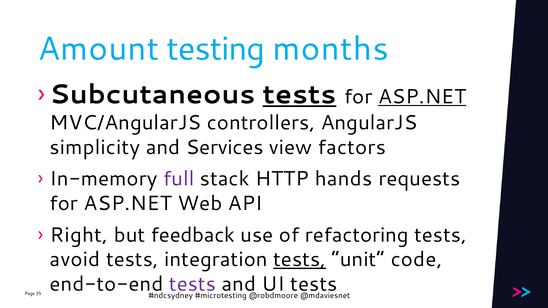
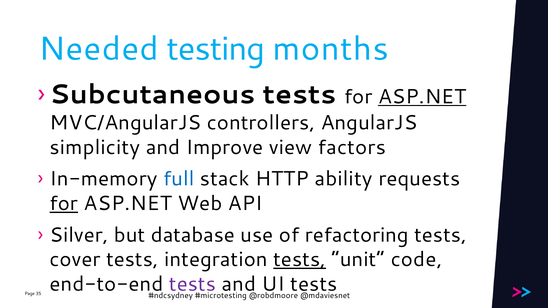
Amount: Amount -> Needed
tests at (299, 95) underline: present -> none
Services: Services -> Improve
full colour: purple -> blue
hands: hands -> ability
for at (64, 204) underline: none -> present
Right: Right -> Silver
feedback: feedback -> database
avoid: avoid -> cover
